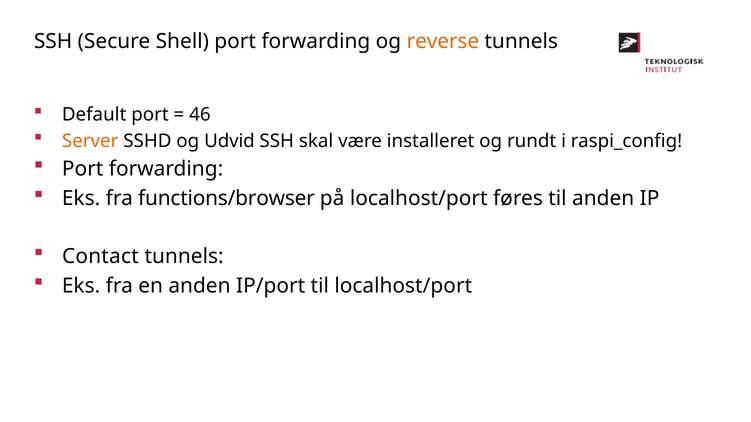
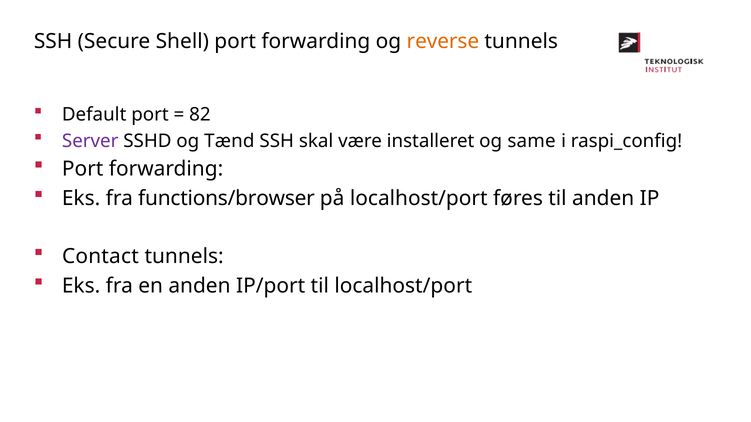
46: 46 -> 82
Server colour: orange -> purple
Udvid: Udvid -> Tænd
rundt: rundt -> same
